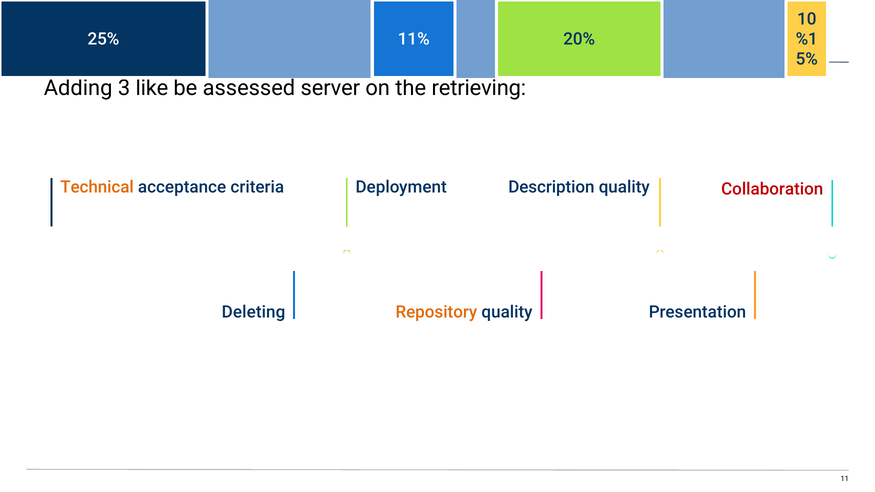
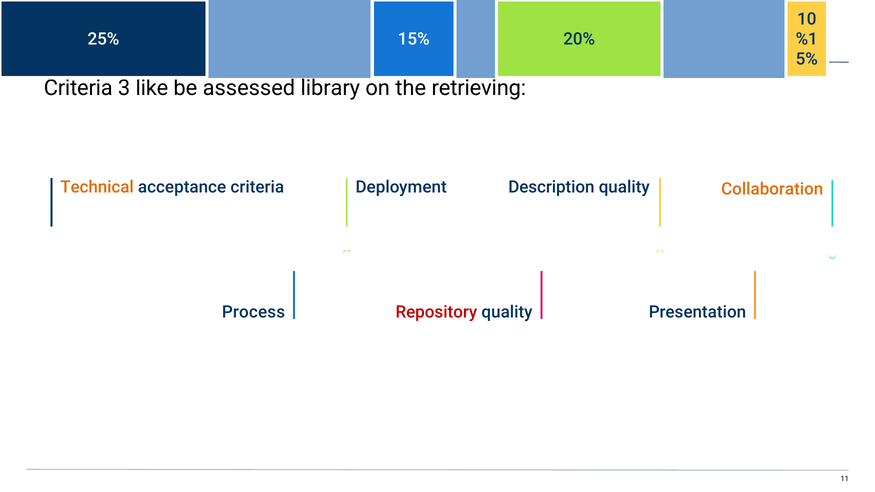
11%: 11% -> 15%
Adding at (78, 88): Adding -> Criteria
server: server -> library
Collaboration colour: red -> orange
Deleting: Deleting -> Process
Repository colour: orange -> red
